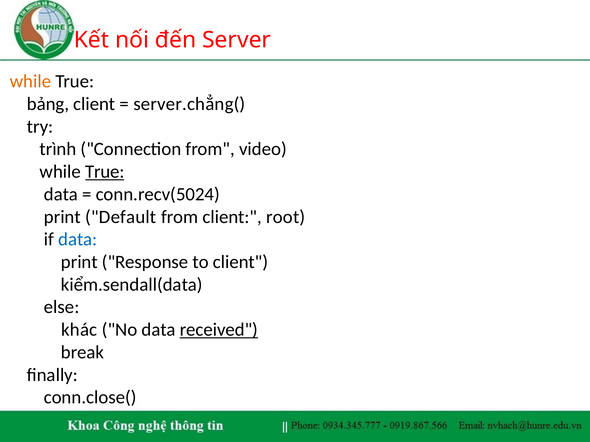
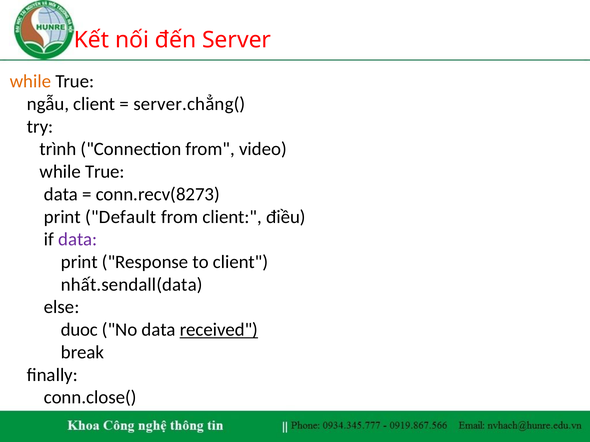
bảng: bảng -> ngẫu
True at (105, 172) underline: present -> none
conn.recv(5024: conn.recv(5024 -> conn.recv(8273
root: root -> điều
data at (78, 240) colour: blue -> purple
kiểm.sendall(data: kiểm.sendall(data -> nhất.sendall(data
khác: khác -> duoc
